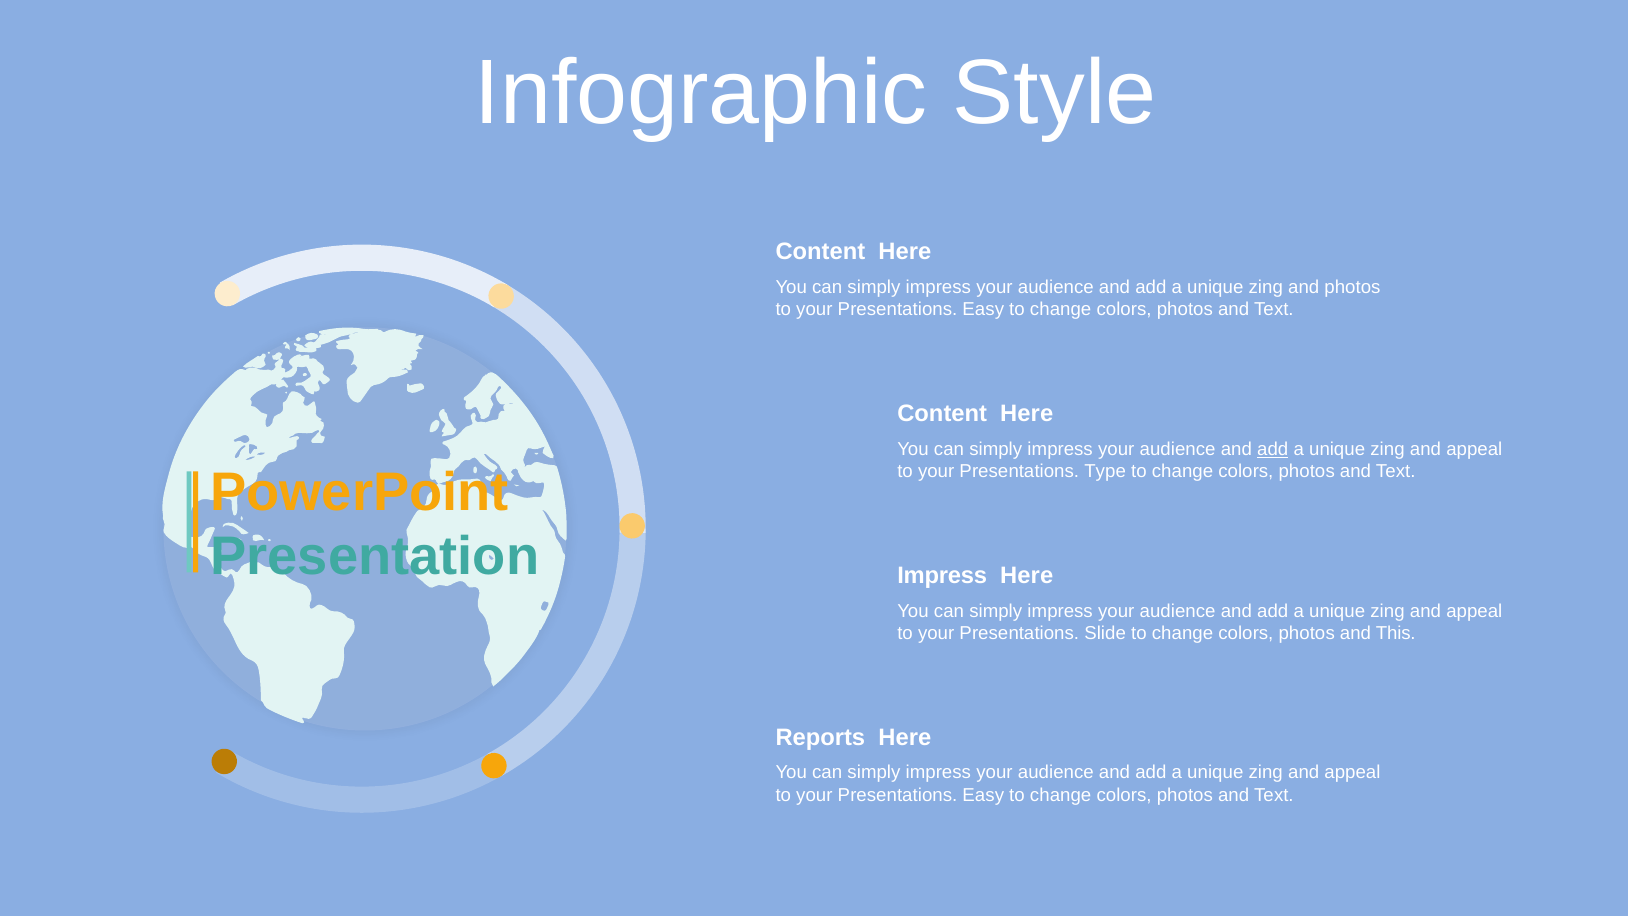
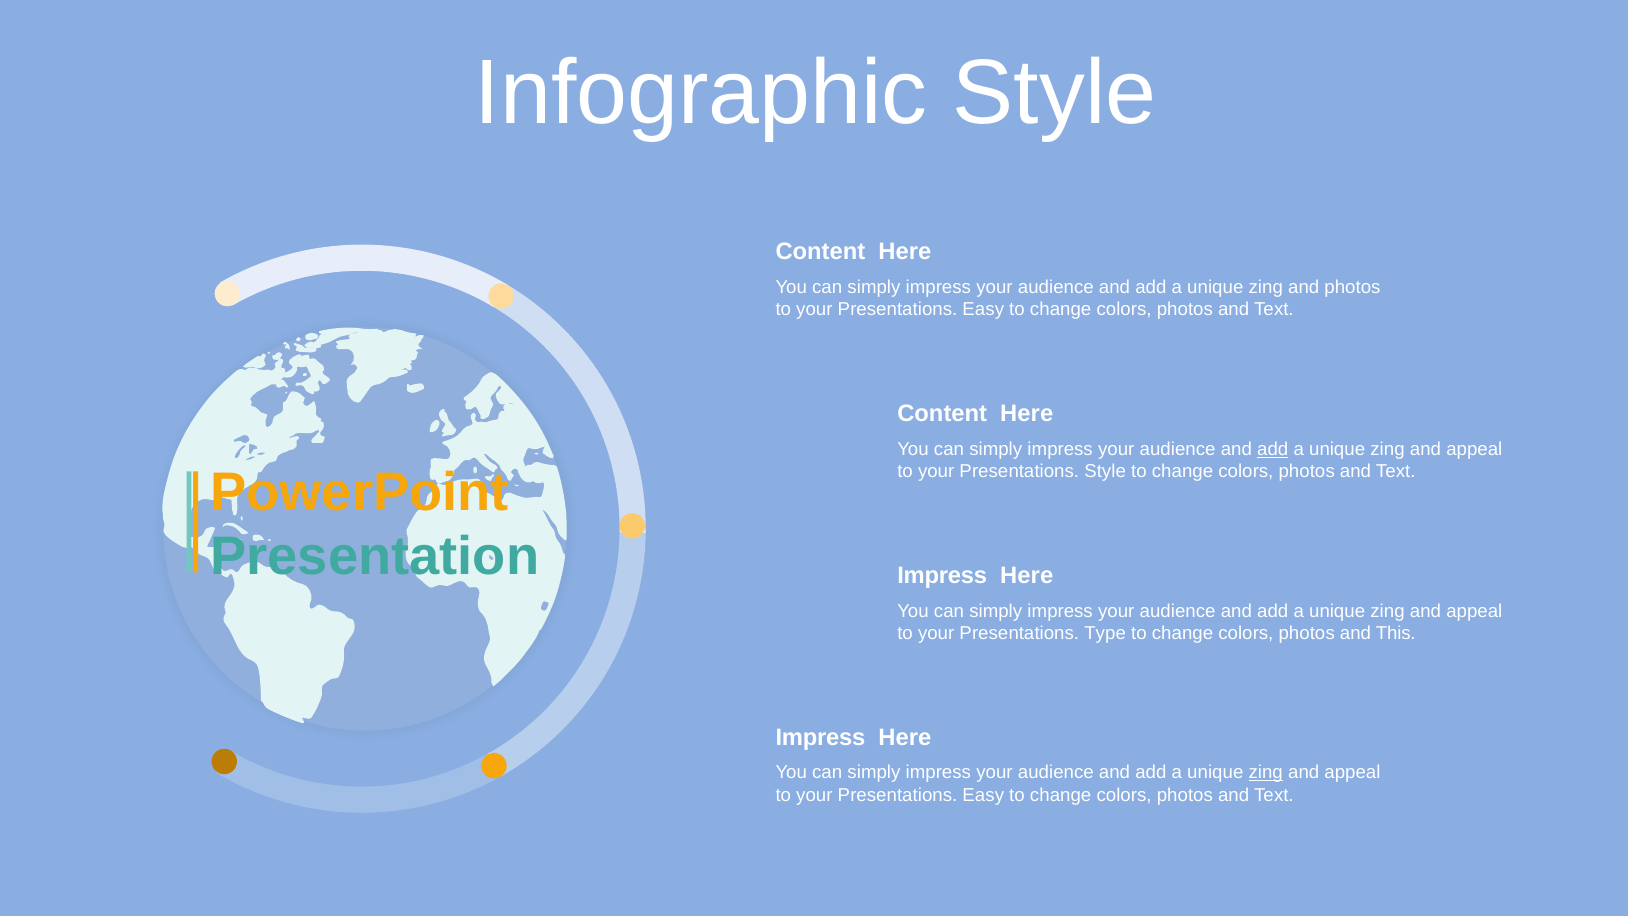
Presentations Type: Type -> Style
Slide: Slide -> Type
Reports at (820, 737): Reports -> Impress
zing at (1266, 772) underline: none -> present
